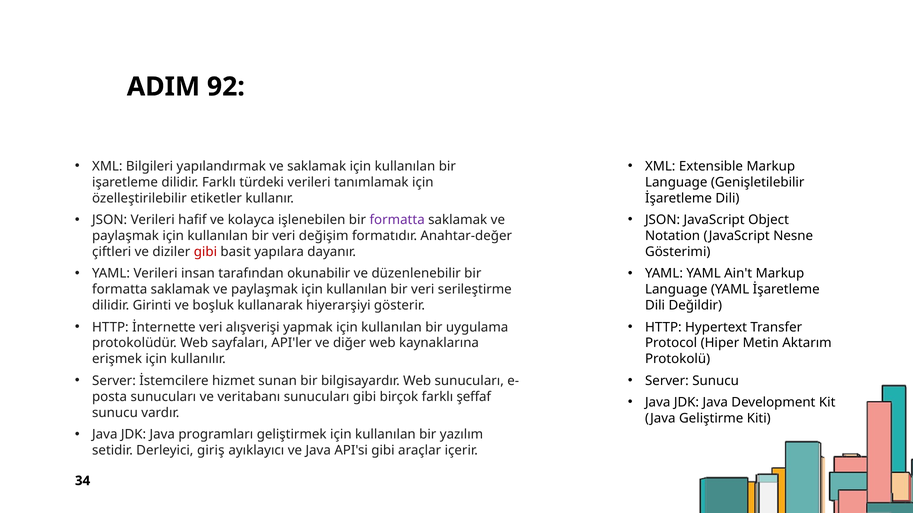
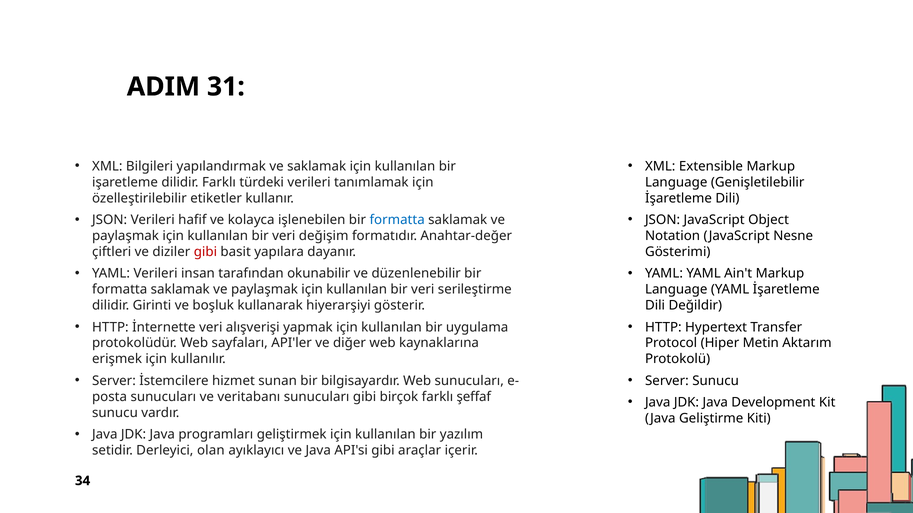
92: 92 -> 31
formatta at (397, 220) colour: purple -> blue
giriş: giriş -> olan
